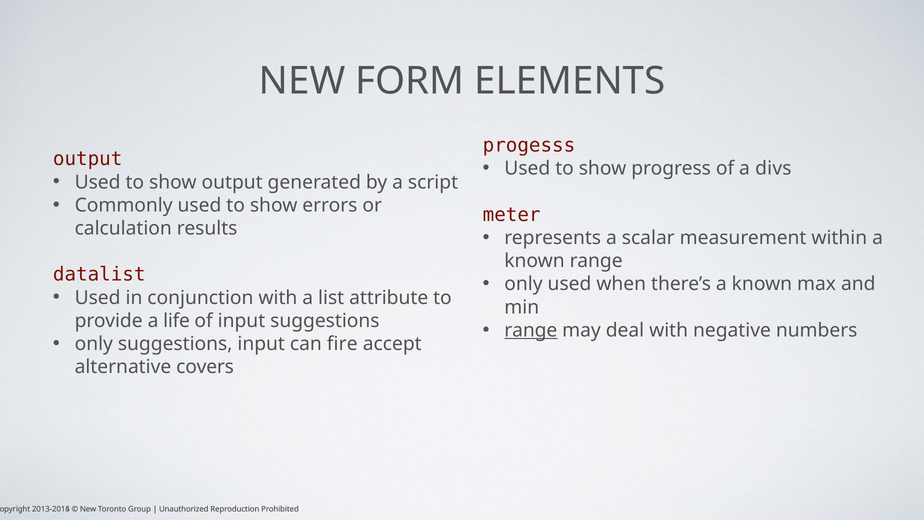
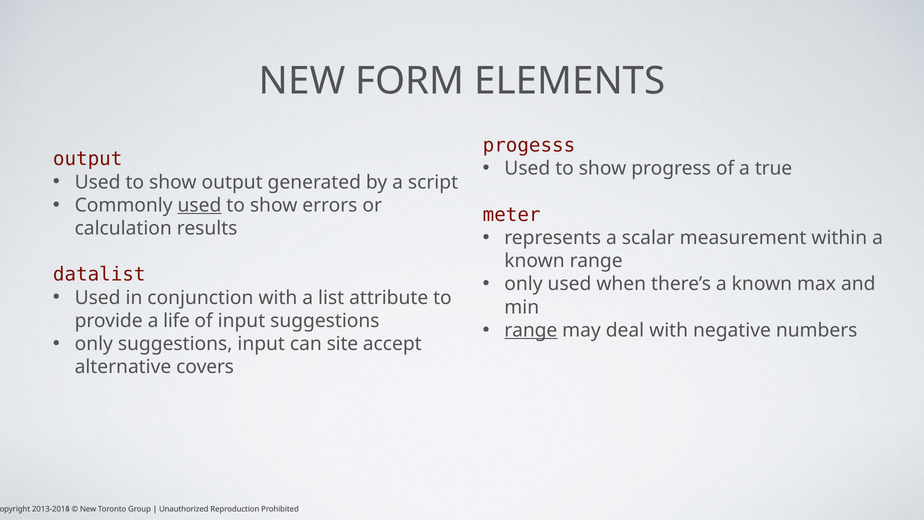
divs: divs -> true
used at (199, 205) underline: none -> present
fire: fire -> site
